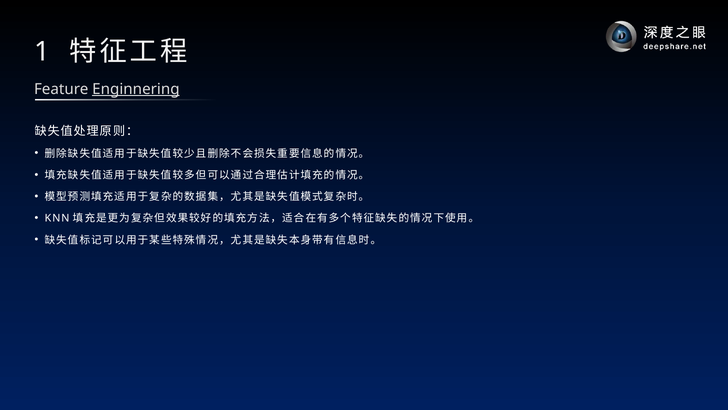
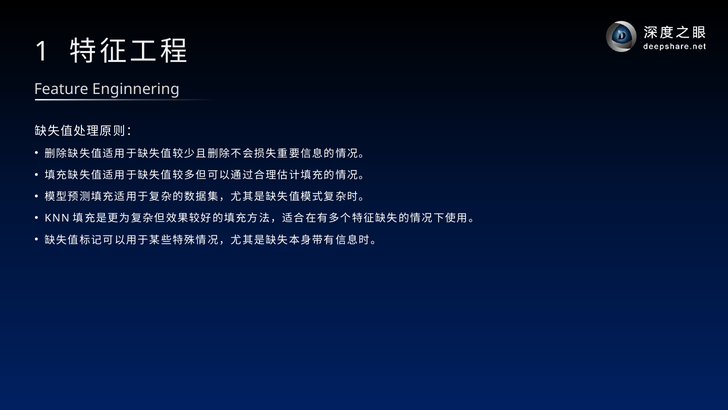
Enginnering underline: present -> none
